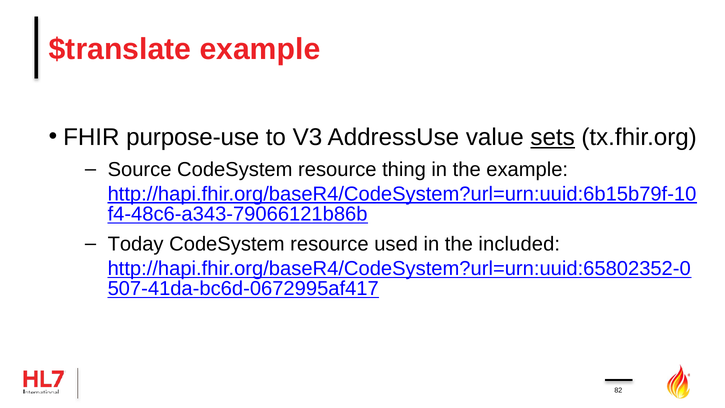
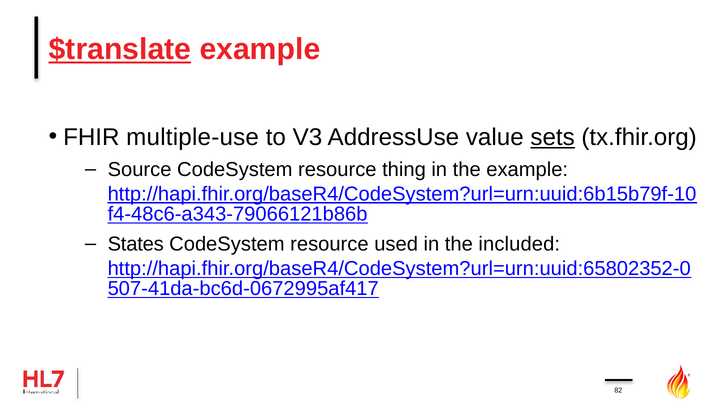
$translate underline: none -> present
purpose-use: purpose-use -> multiple-use
Today: Today -> States
